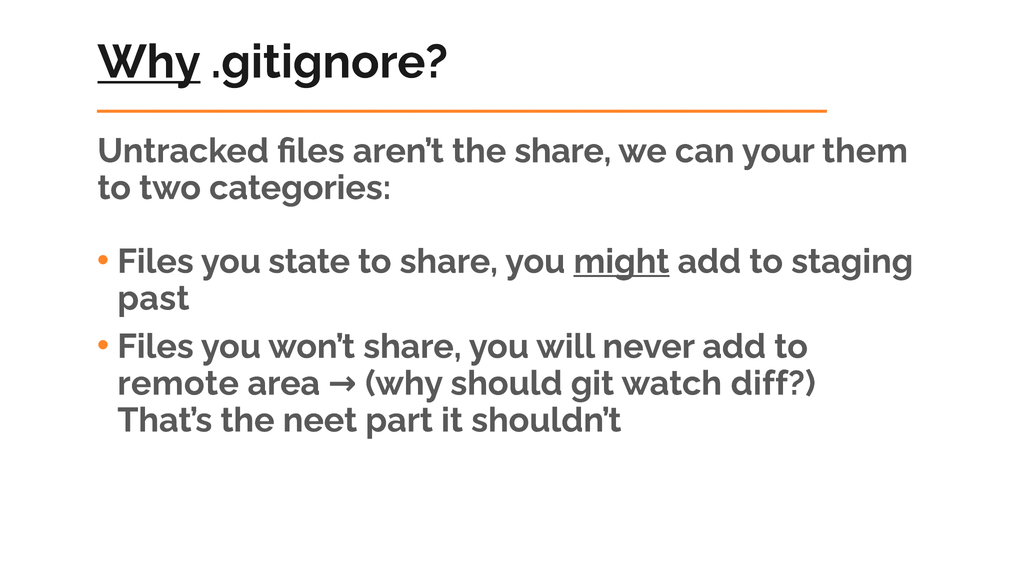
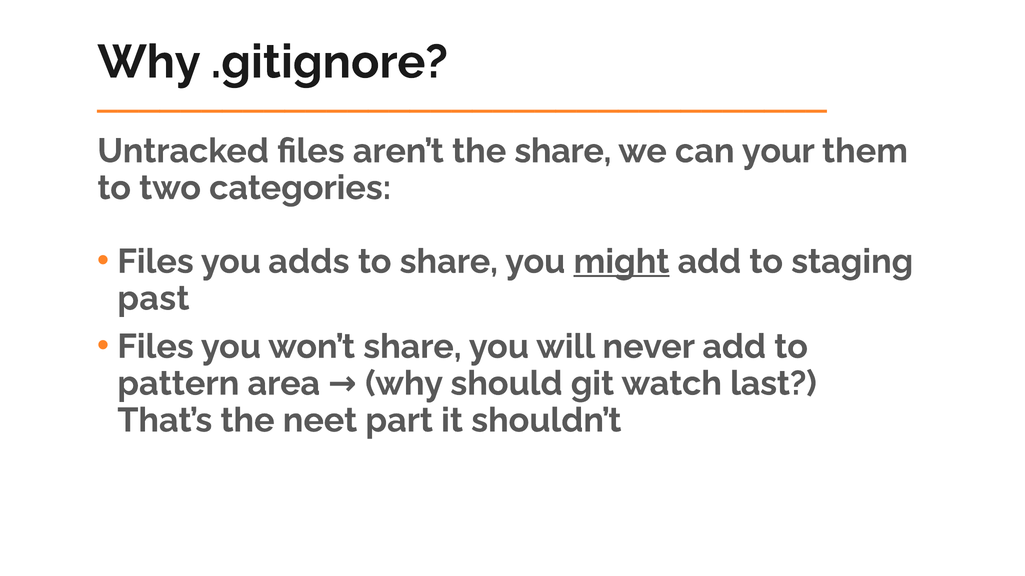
Why at (149, 62) underline: present -> none
state: state -> adds
remote: remote -> pattern
diff: diff -> last
